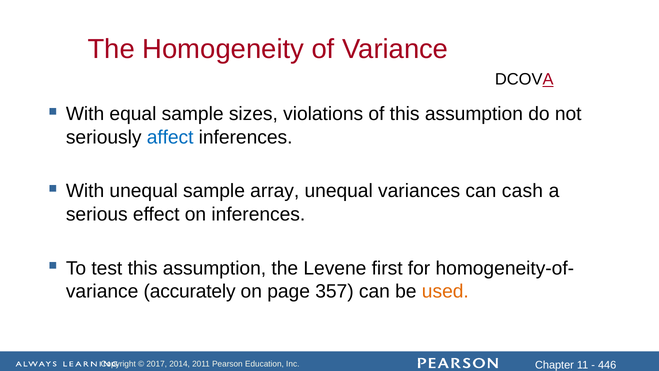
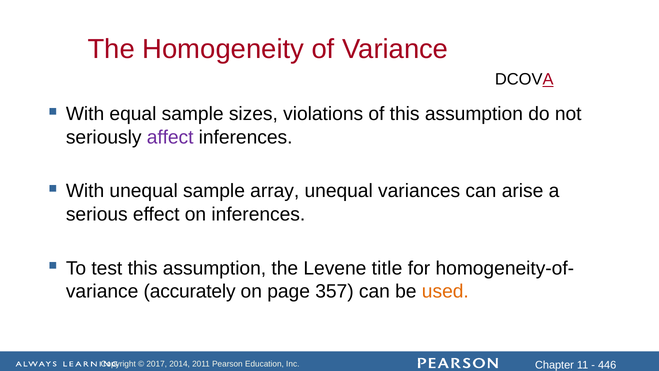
affect colour: blue -> purple
cash: cash -> arise
first: first -> title
